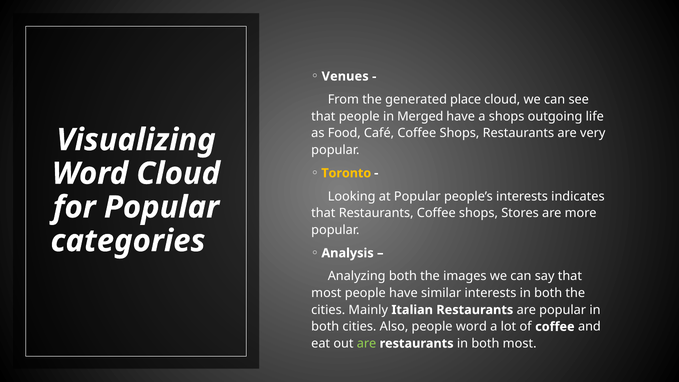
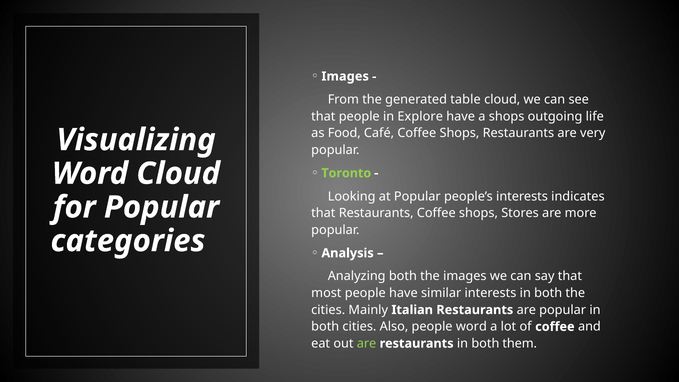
Venues at (345, 76): Venues -> Images
place: place -> table
Merged: Merged -> Explore
Toronto colour: yellow -> light green
both most: most -> them
